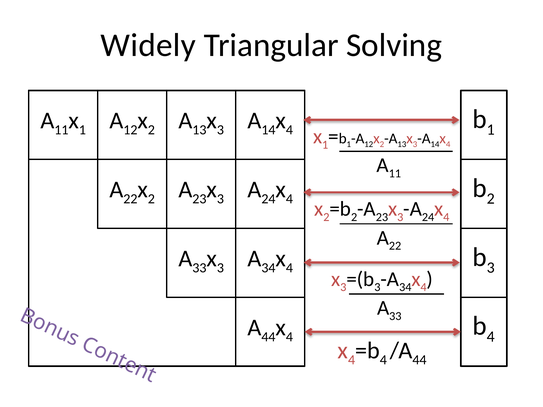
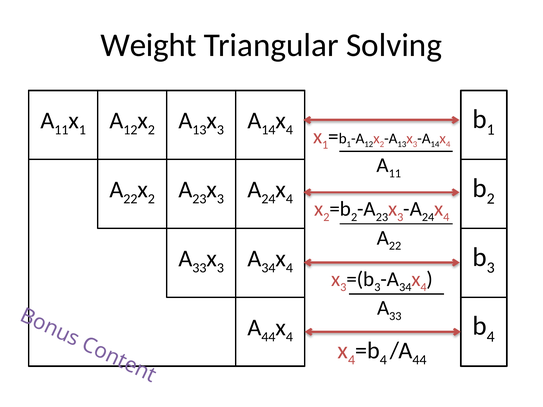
Widely: Widely -> Weight
